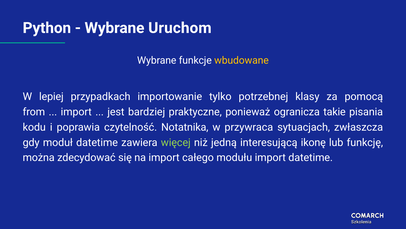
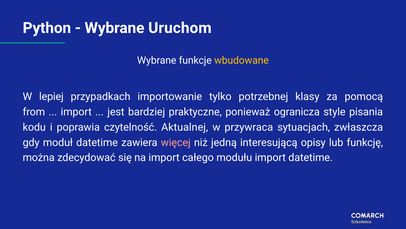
takie: takie -> style
Notatnika: Notatnika -> Aktualnej
więcej colour: light green -> pink
ikonę: ikonę -> opisy
